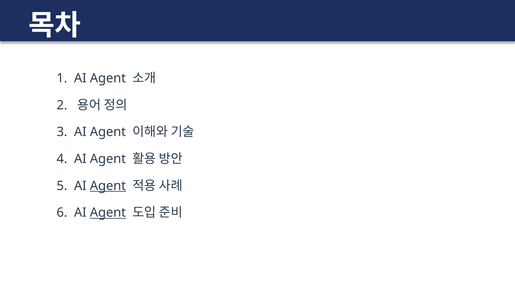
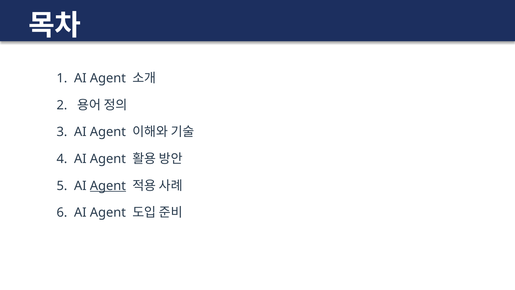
Agent at (108, 213) underline: present -> none
